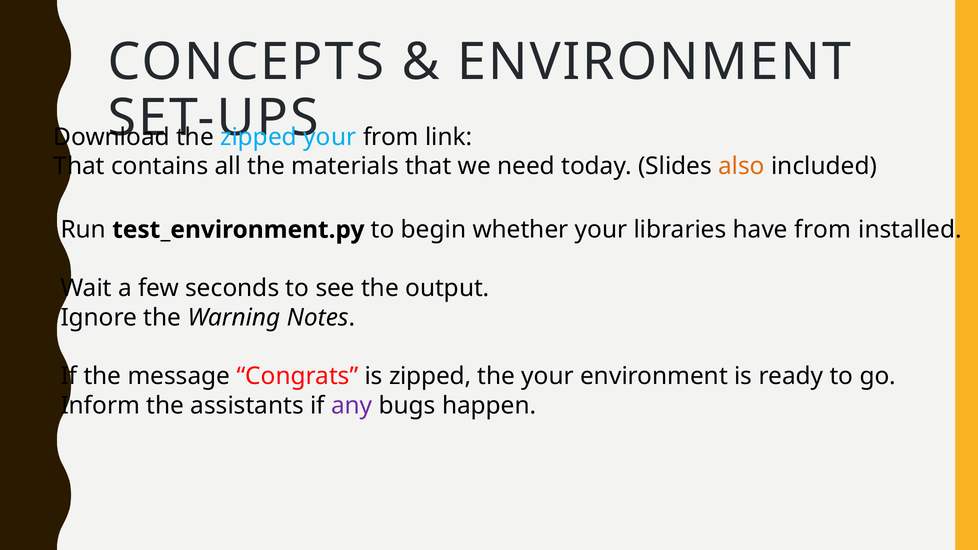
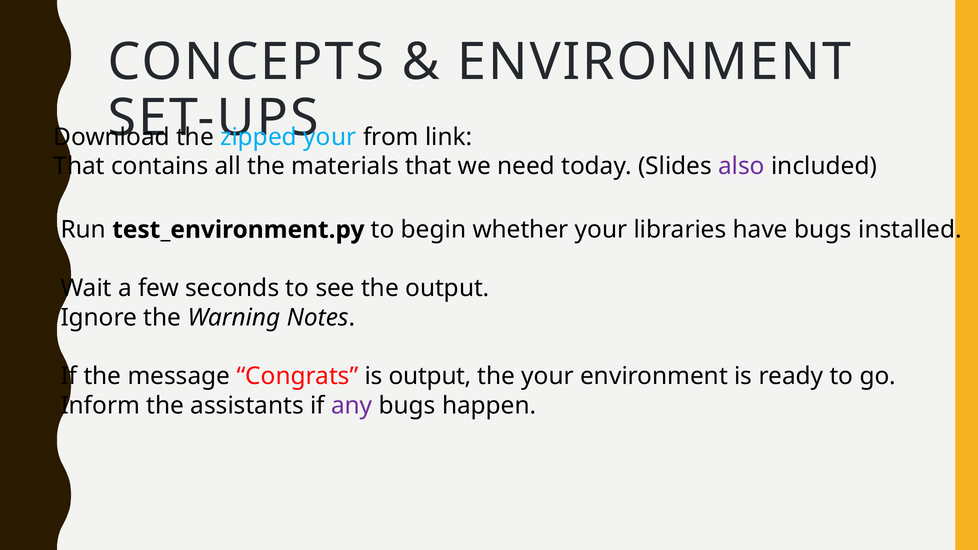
also colour: orange -> purple
have from: from -> bugs
is zipped: zipped -> output
